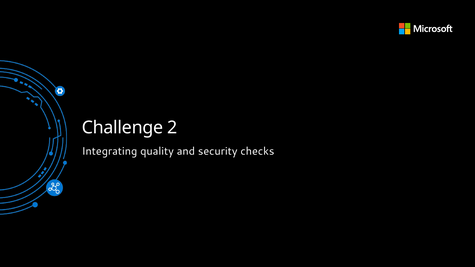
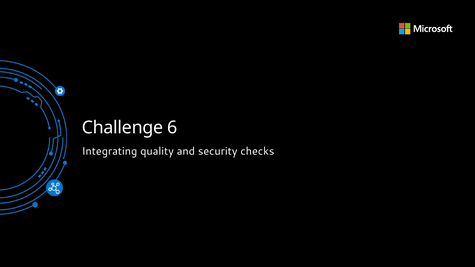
2: 2 -> 6
